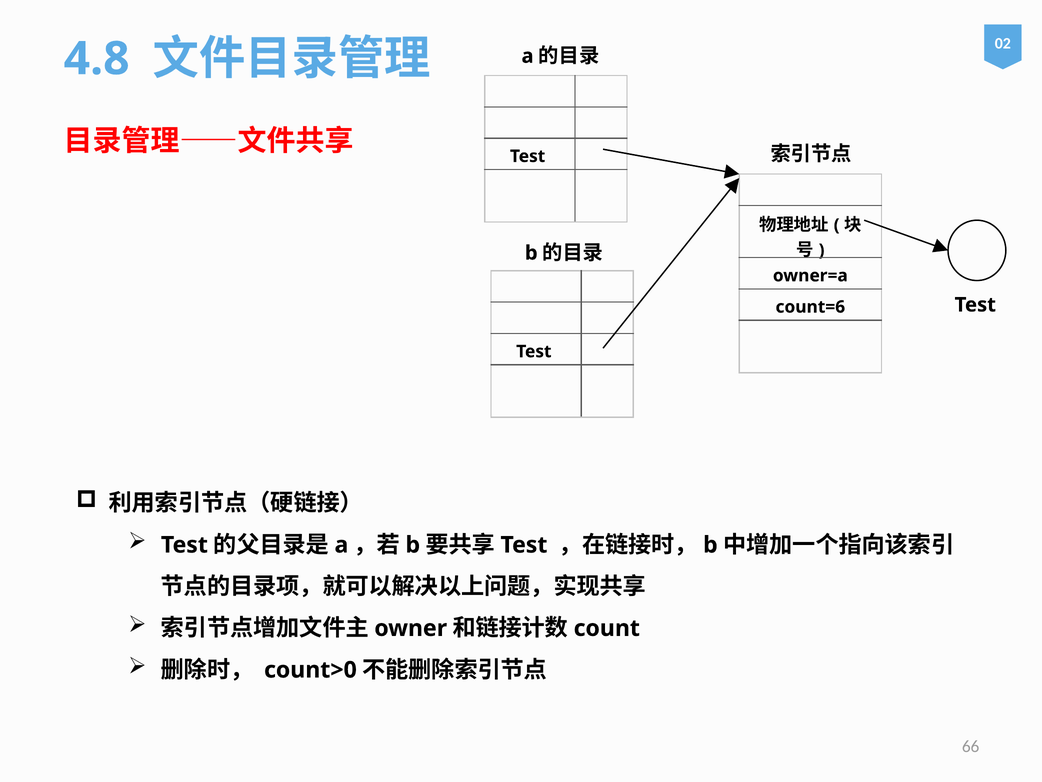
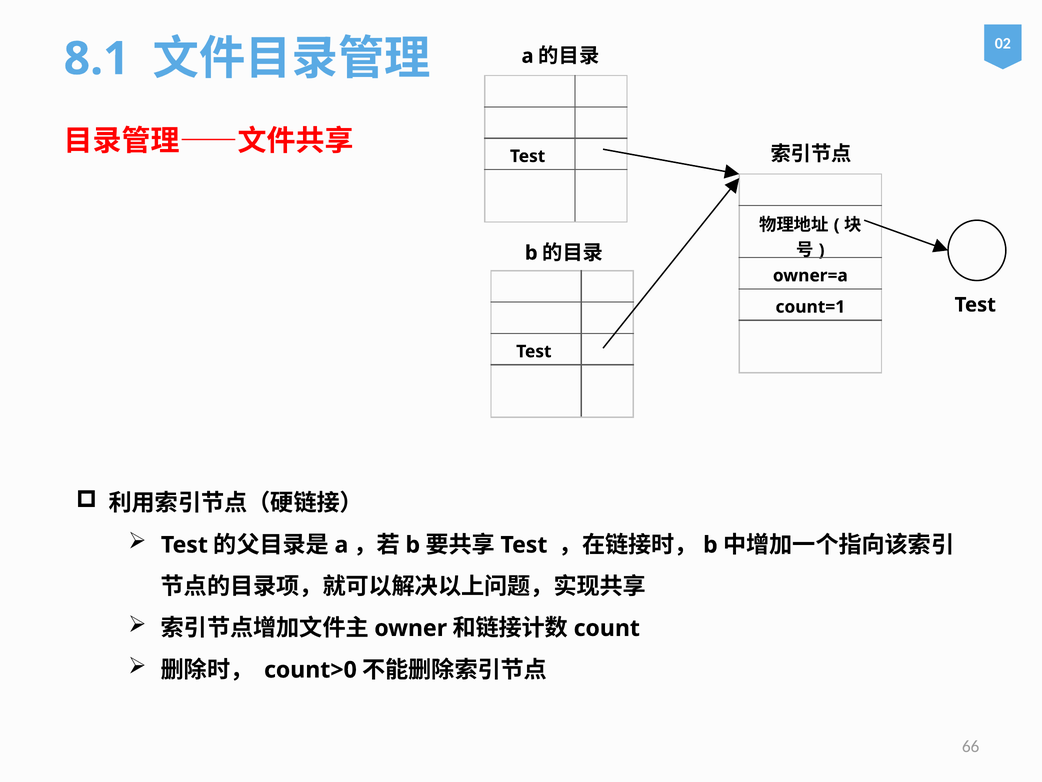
4.8: 4.8 -> 8.1
count=6: count=6 -> count=1
